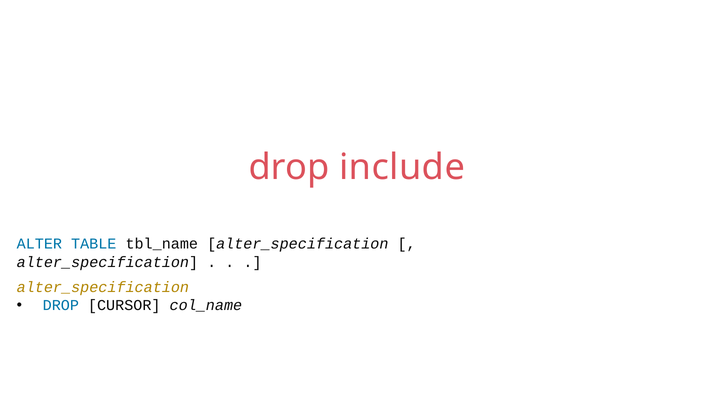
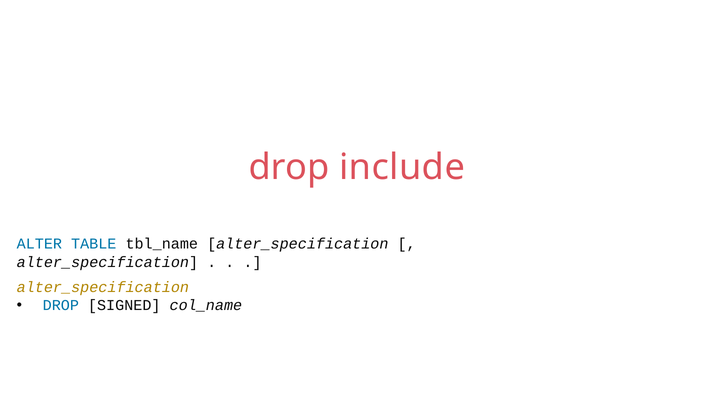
CURSOR: CURSOR -> SIGNED
